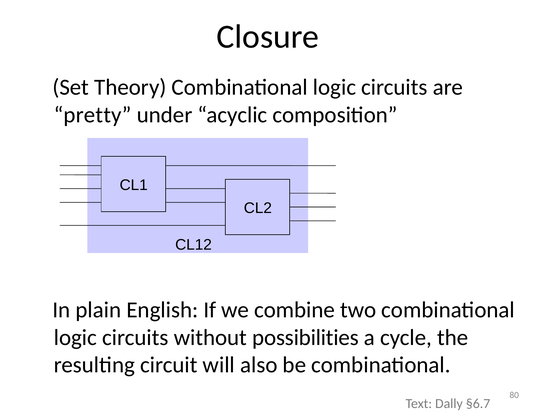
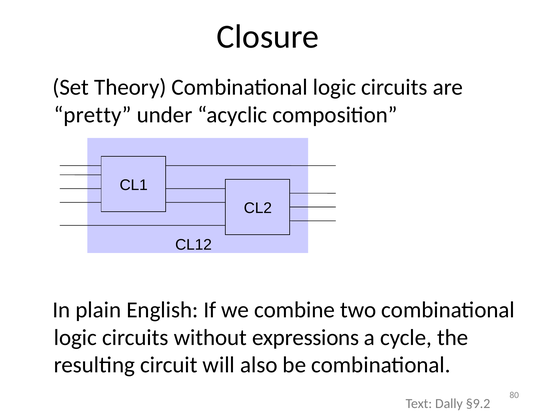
possibilities: possibilities -> expressions
§6.7: §6.7 -> §9.2
